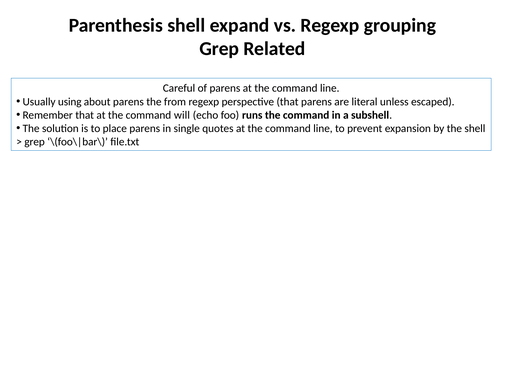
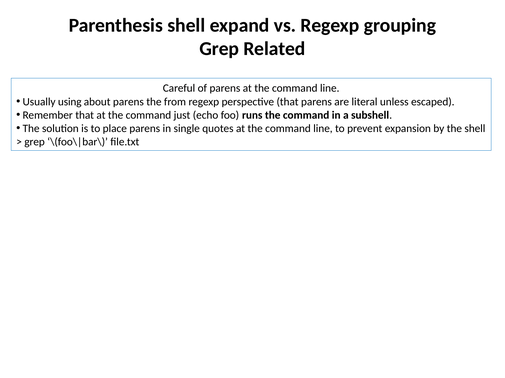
will: will -> just
